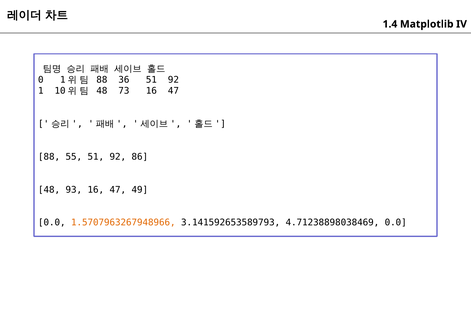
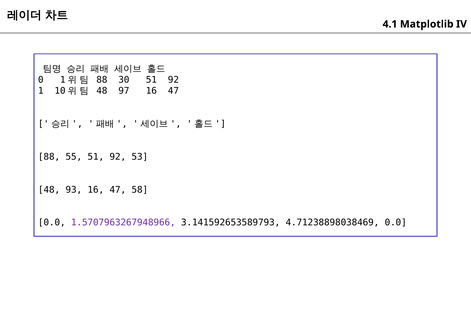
1.4: 1.4 -> 4.1
36: 36 -> 30
73: 73 -> 97
86: 86 -> 53
49: 49 -> 58
1.5707963267948966 colour: orange -> purple
